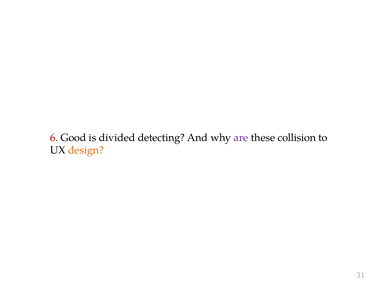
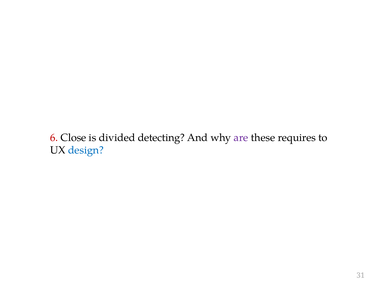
Good: Good -> Close
collision: collision -> requires
design colour: orange -> blue
